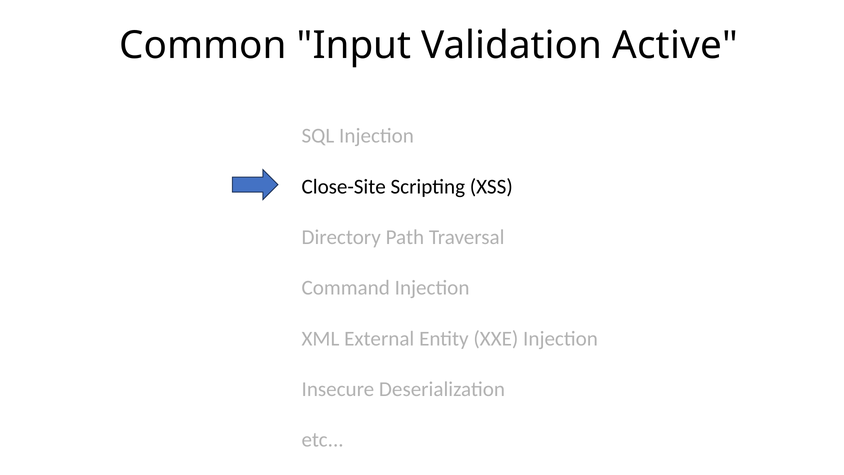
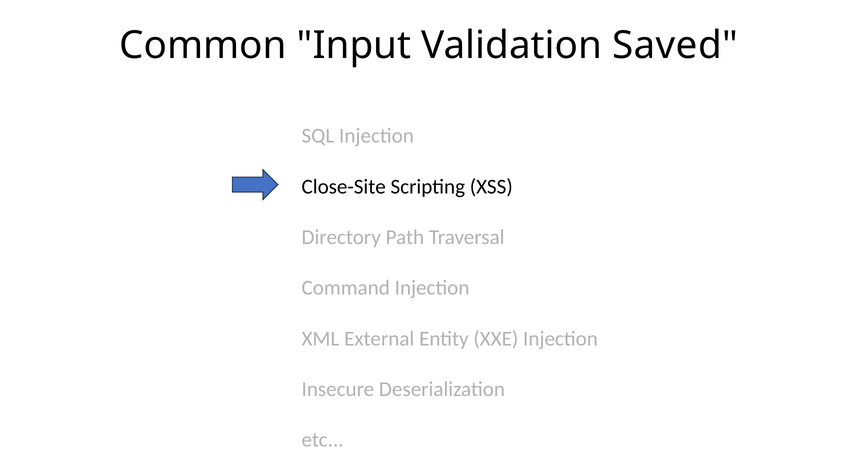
Active: Active -> Saved
